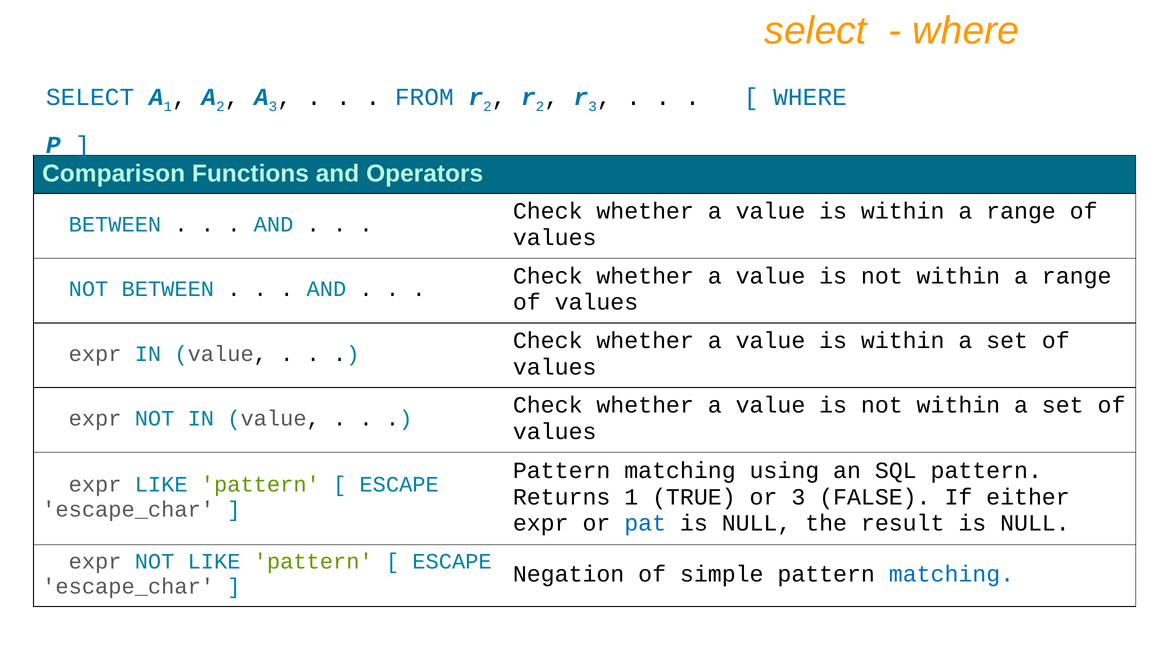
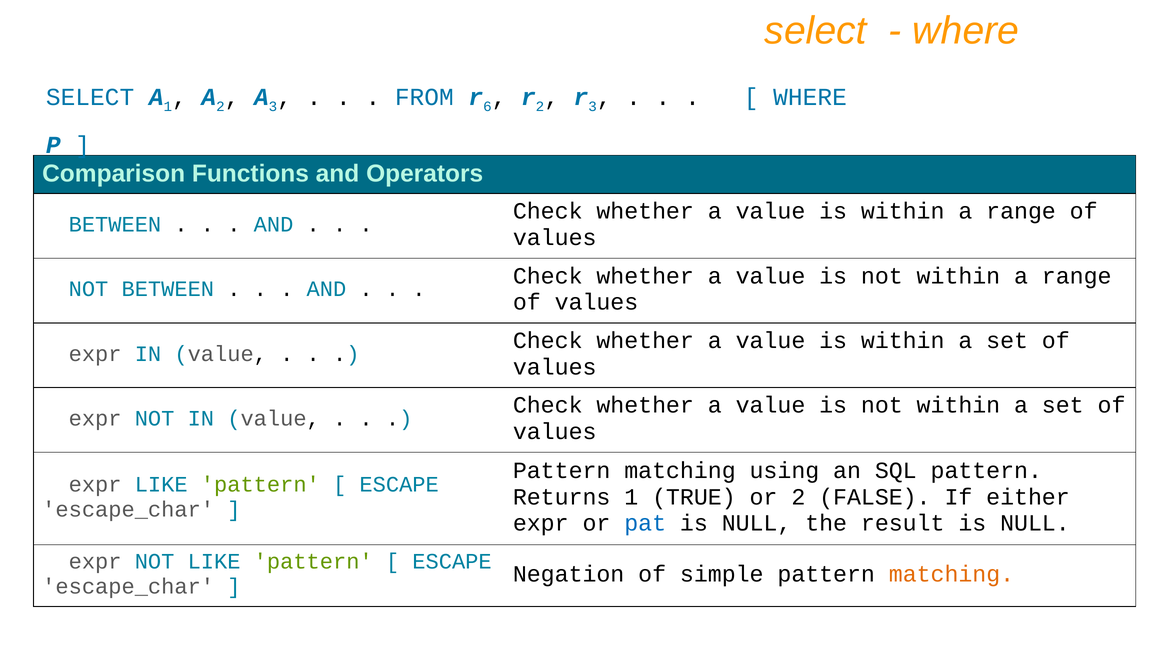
2 at (487, 107): 2 -> 6
or 3: 3 -> 2
matching at (952, 574) colour: blue -> orange
